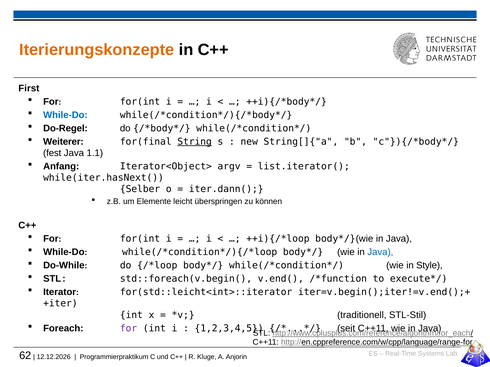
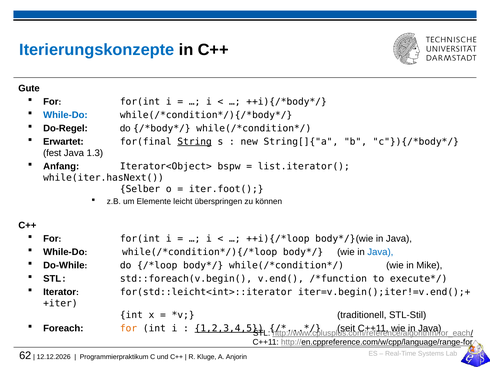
Iterierungskonzepte colour: orange -> blue
First: First -> Gute
Weiterer: Weiterer -> Erwartet
1.1: 1.1 -> 1.3
argv: argv -> bspw
iter.dann(: iter.dann( -> iter.foot(
Style: Style -> Mike
for at (129, 329) colour: purple -> orange
1,2,3,4,5 underline: none -> present
